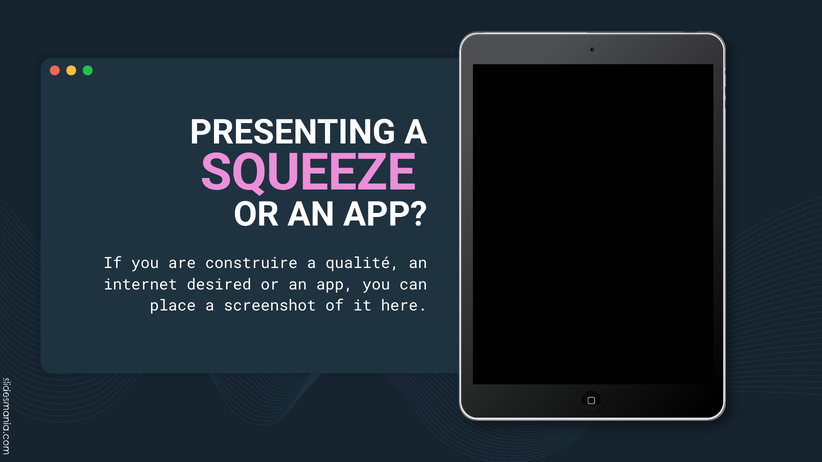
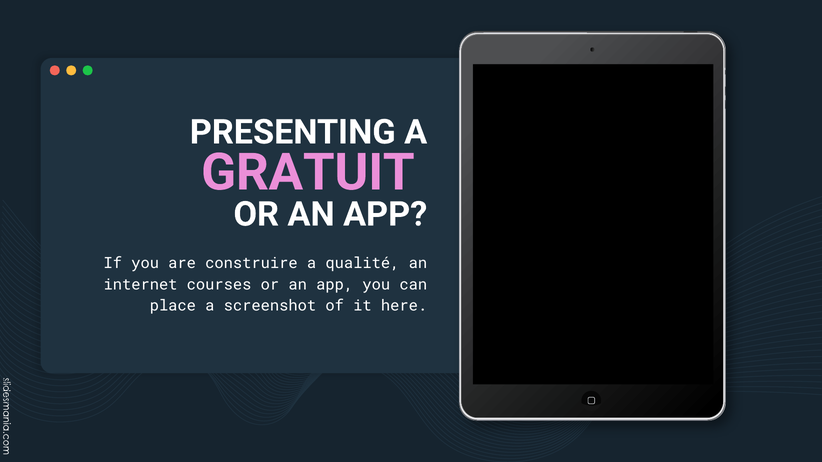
SQUEEZE: SQUEEZE -> GRATUIT
desired: desired -> courses
